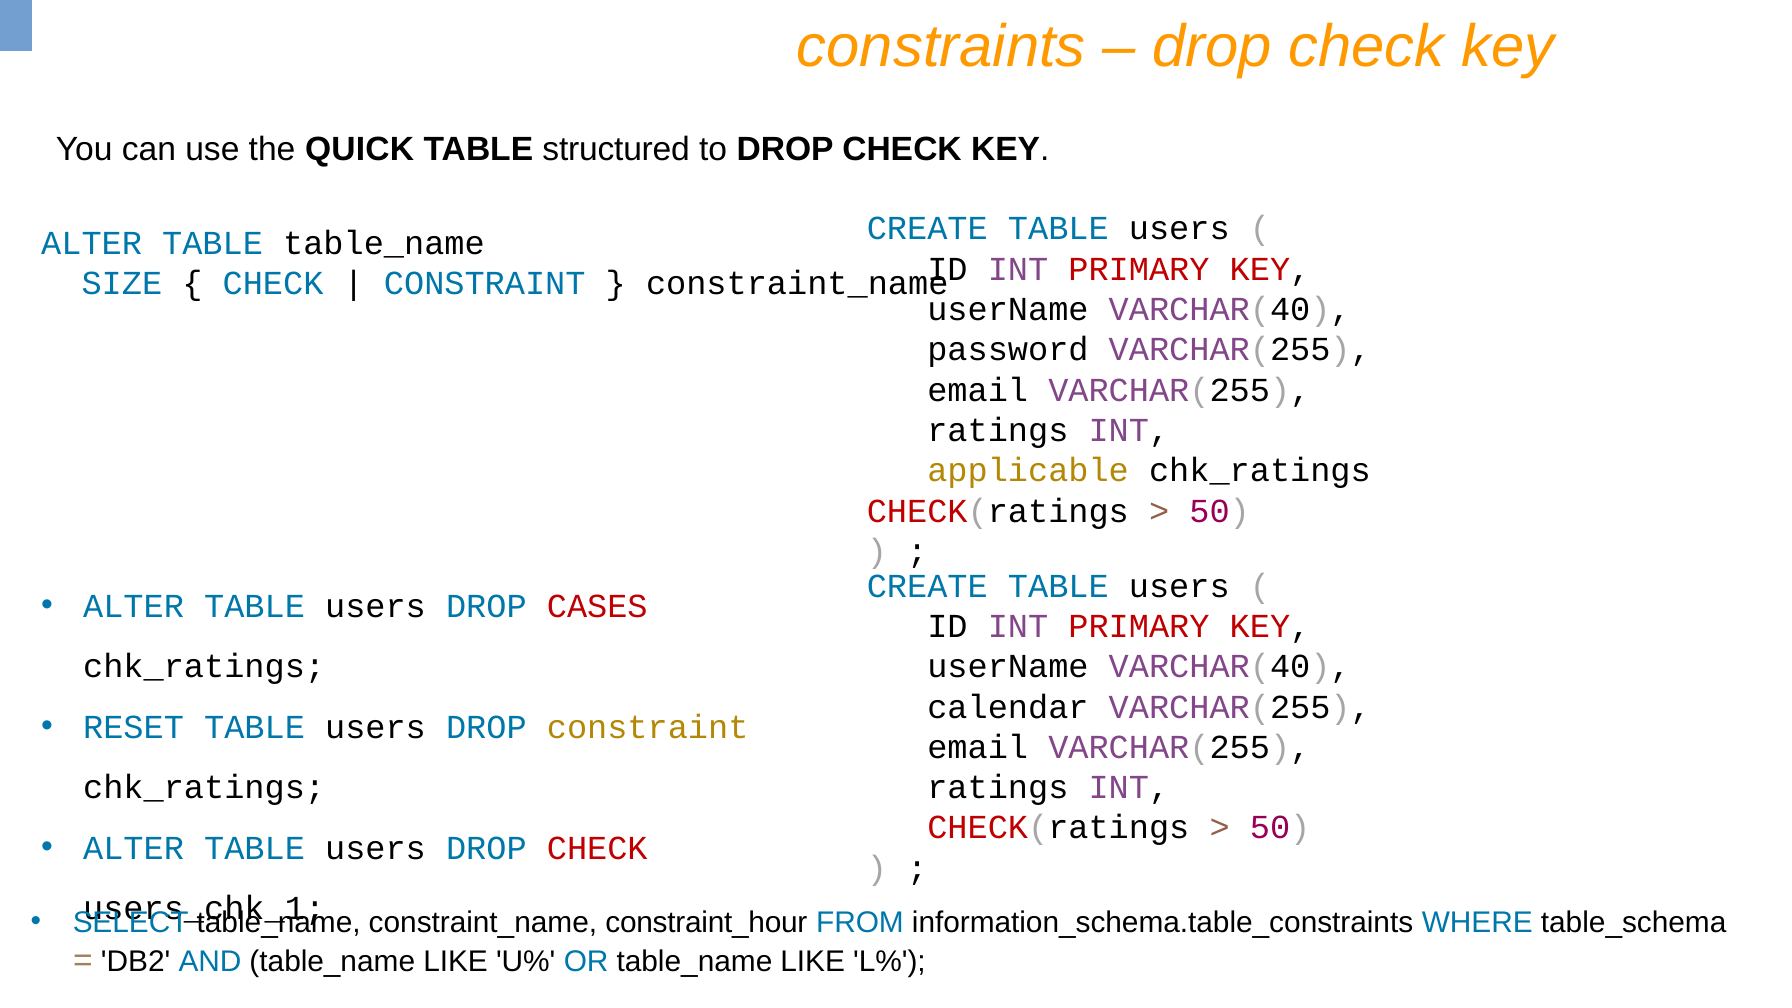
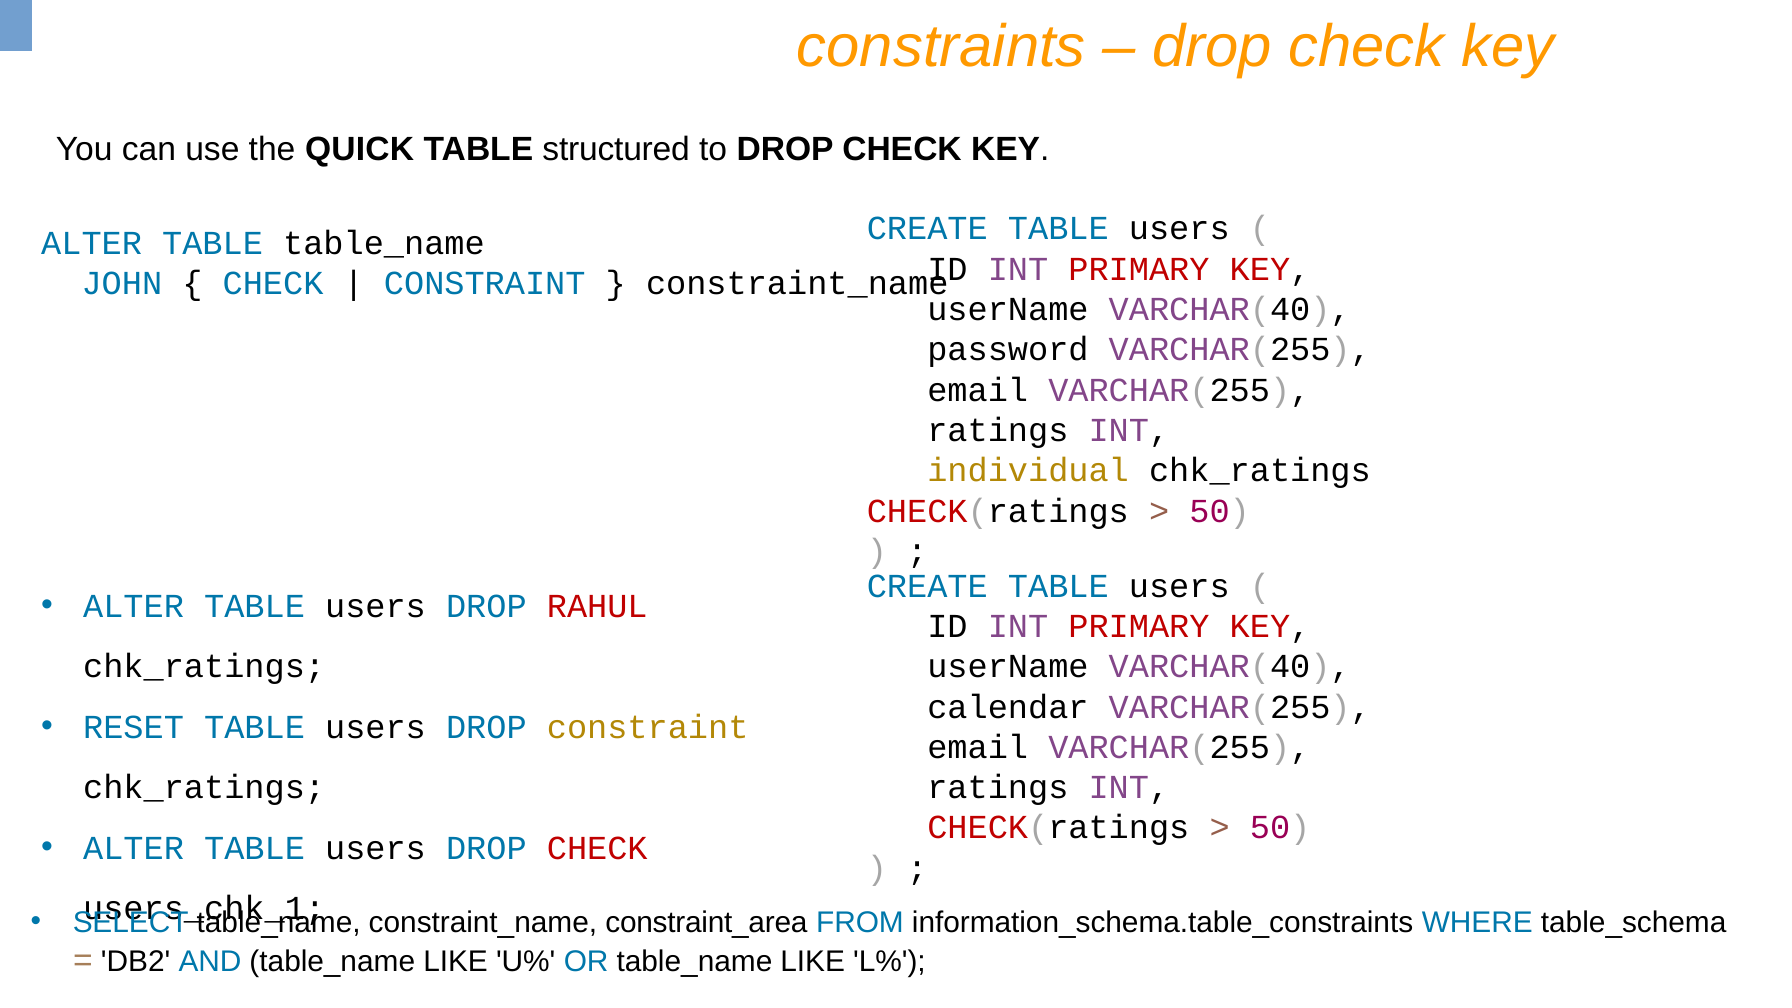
SIZE: SIZE -> JOHN
applicable: applicable -> individual
CASES: CASES -> RAHUL
constraint_hour: constraint_hour -> constraint_area
